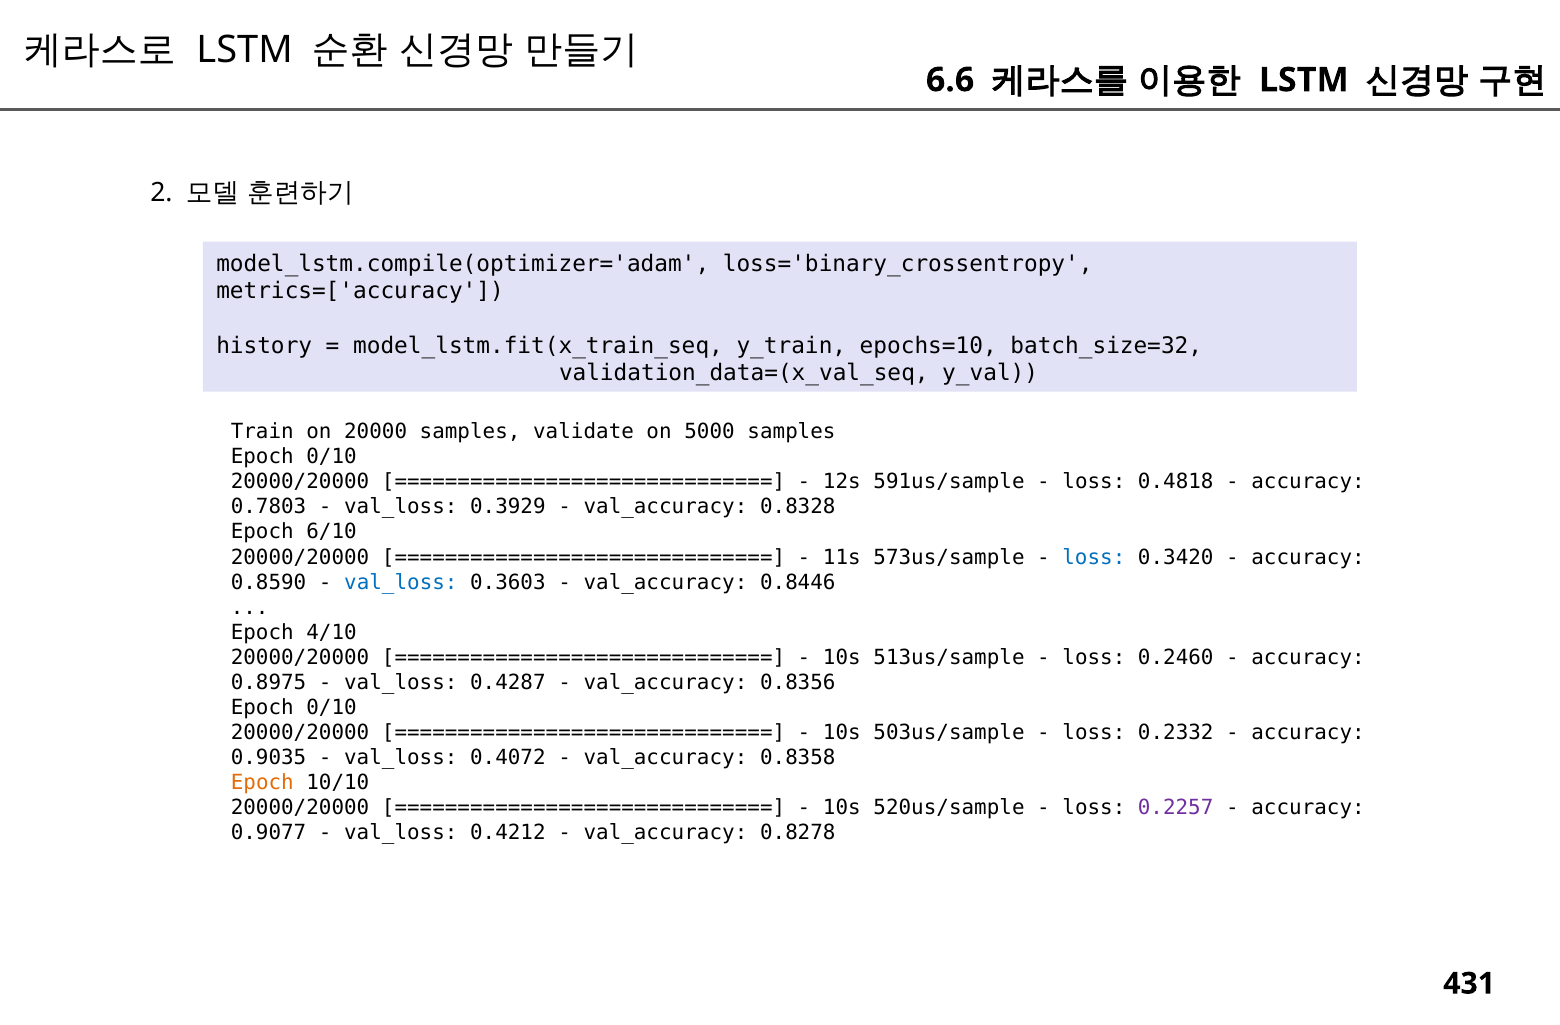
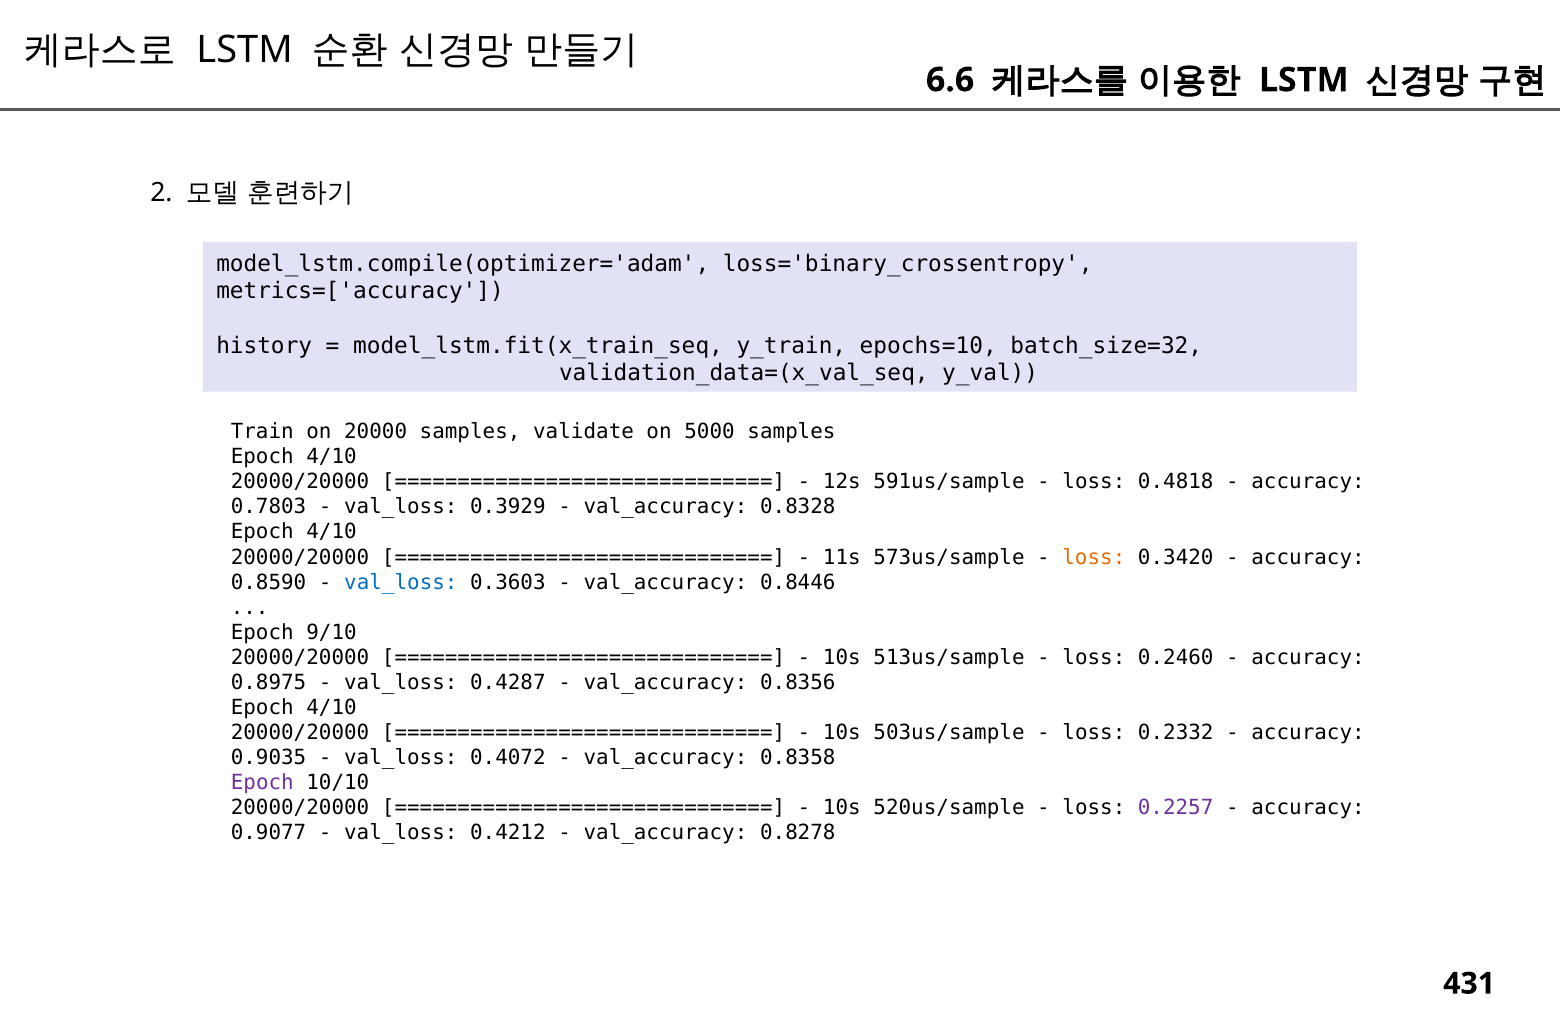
0/10 at (332, 457): 0/10 -> 4/10
6/10 at (332, 532): 6/10 -> 4/10
loss at (1094, 557) colour: blue -> orange
4/10: 4/10 -> 9/10
0/10 at (332, 707): 0/10 -> 4/10
Epoch at (262, 783) colour: orange -> purple
